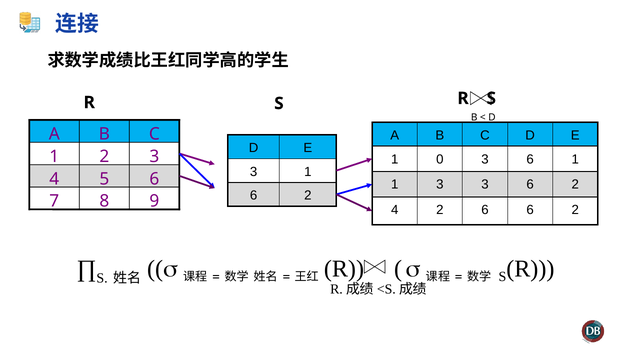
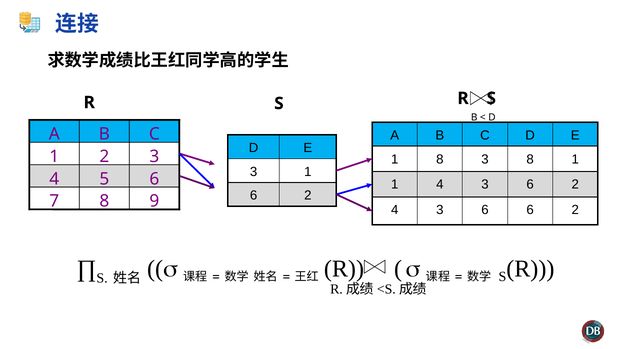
1 0: 0 -> 8
6 at (530, 159): 6 -> 8
1 3: 3 -> 4
2 at (440, 210): 2 -> 3
